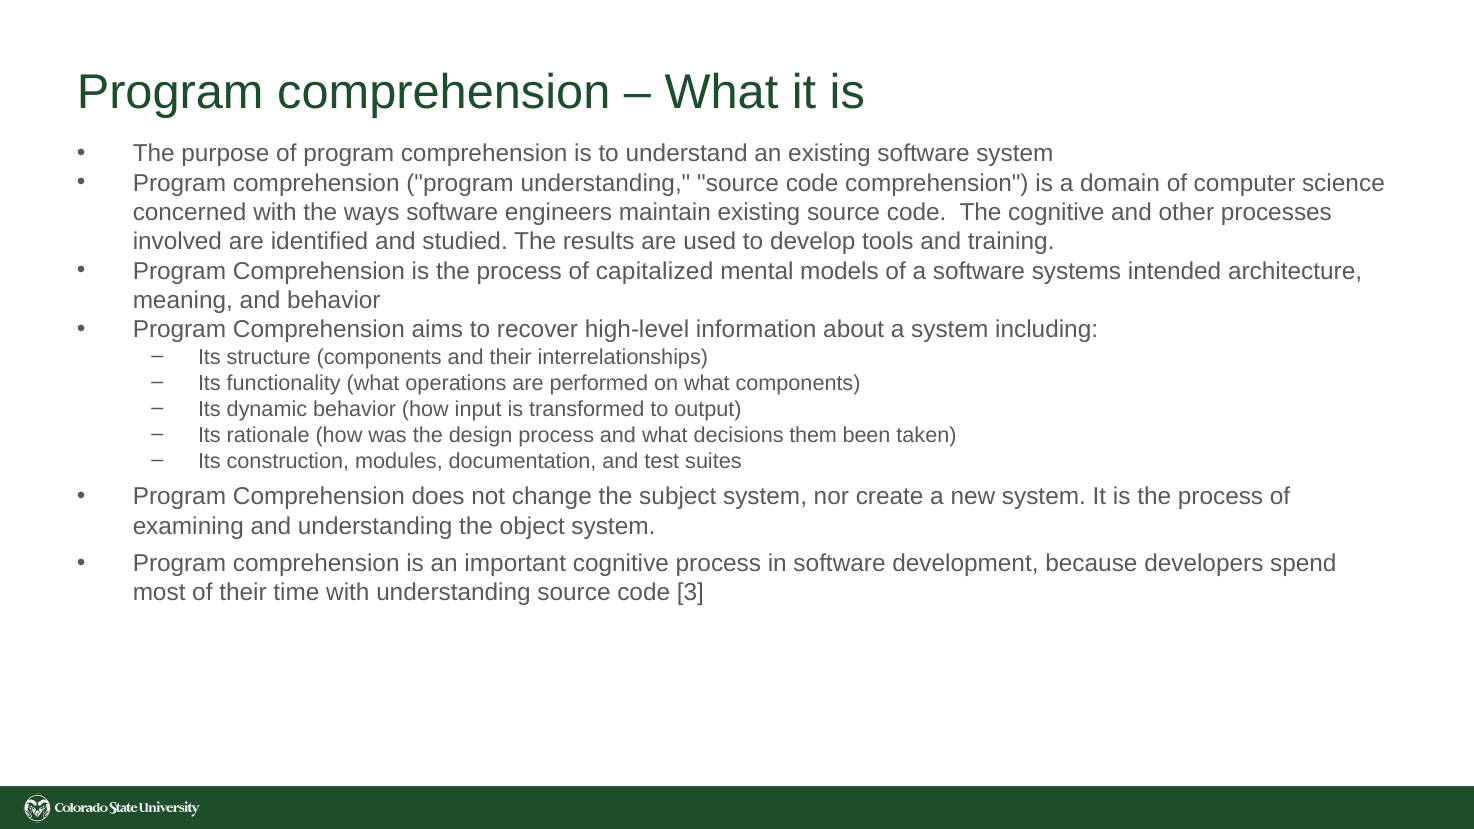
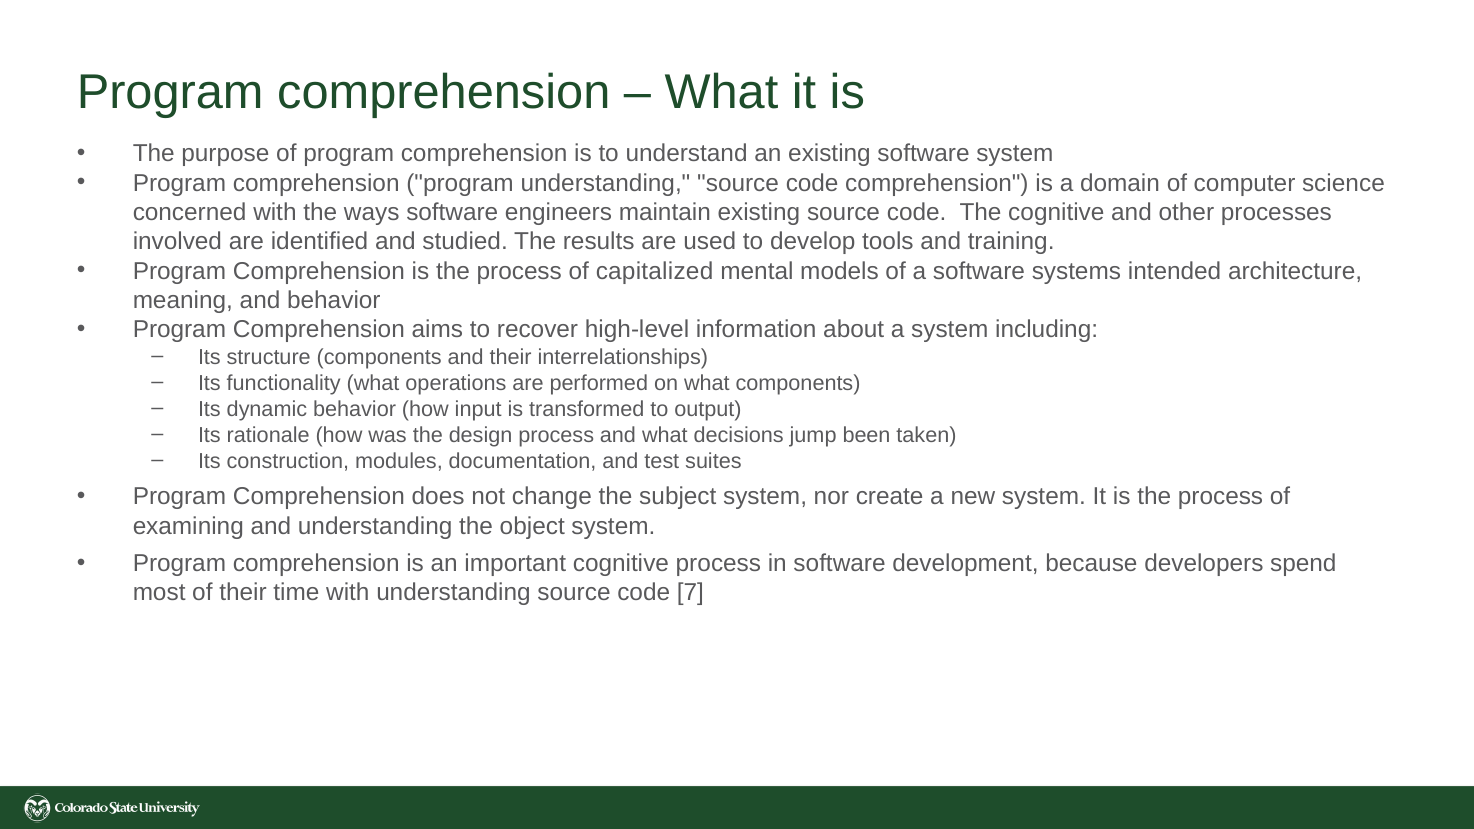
them: them -> jump
3: 3 -> 7
